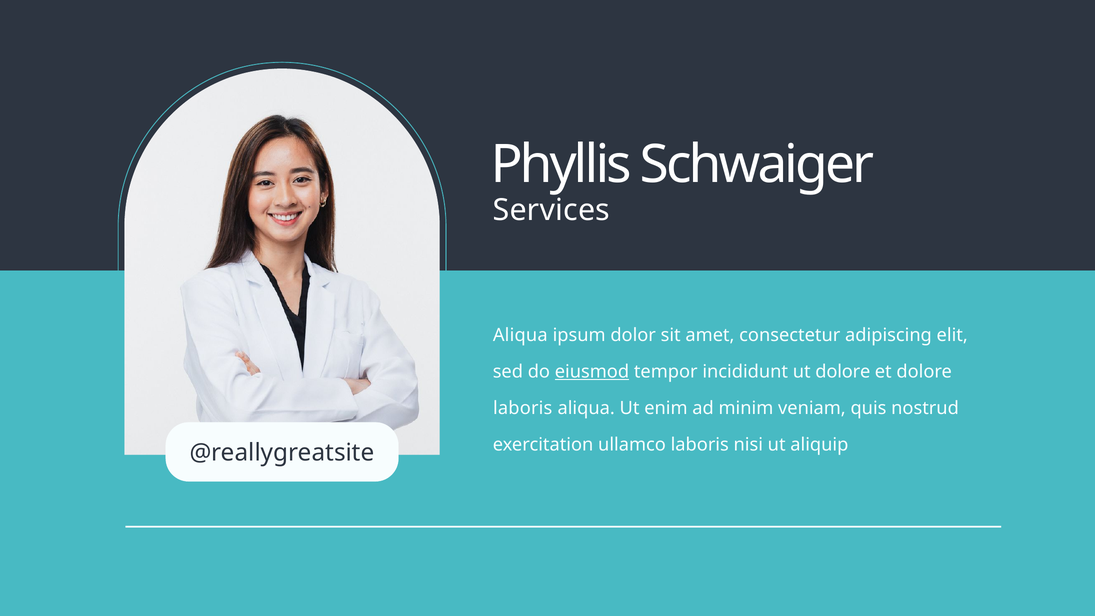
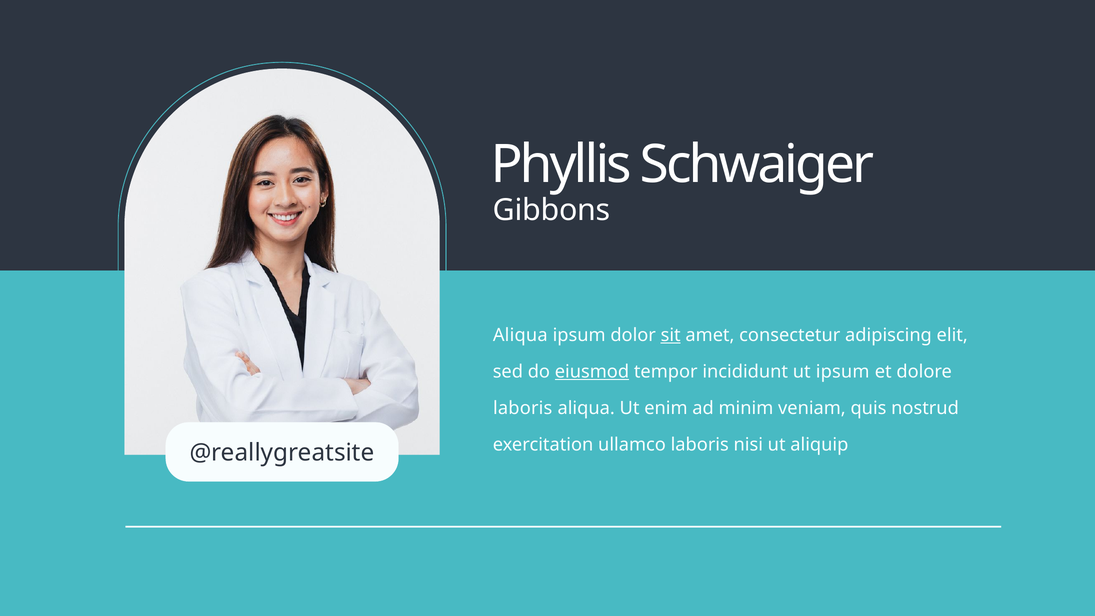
Services: Services -> Gibbons
sit underline: none -> present
ut dolore: dolore -> ipsum
